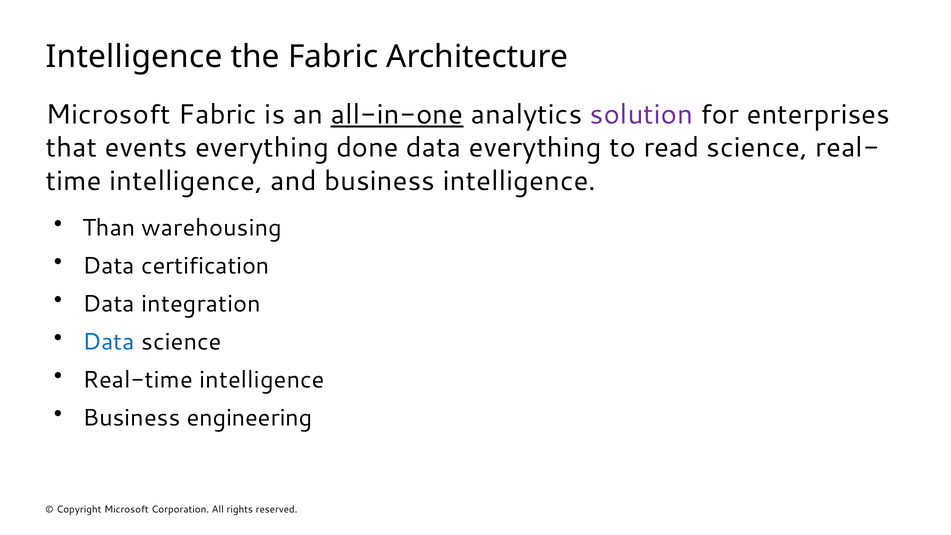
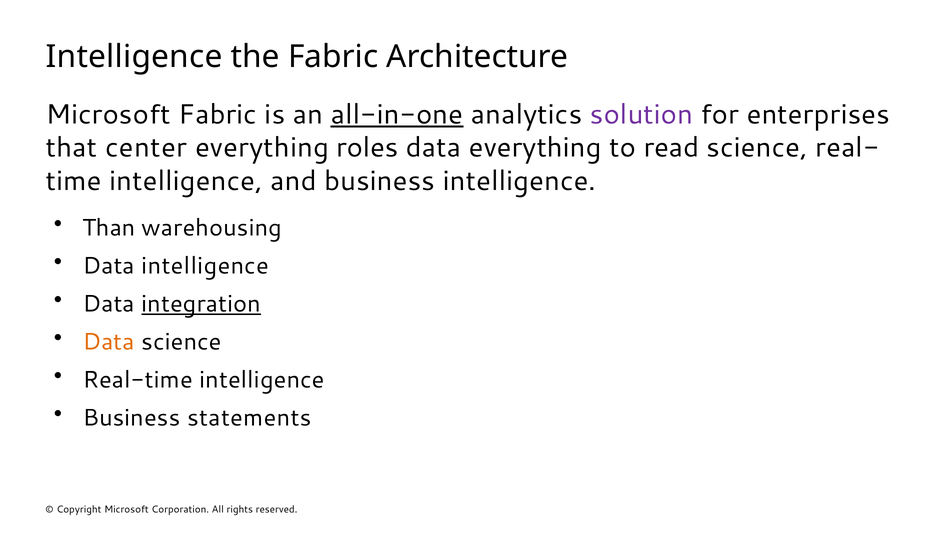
events: events -> center
done: done -> roles
Data certification: certification -> intelligence
integration underline: none -> present
Data at (109, 342) colour: blue -> orange
engineering: engineering -> statements
